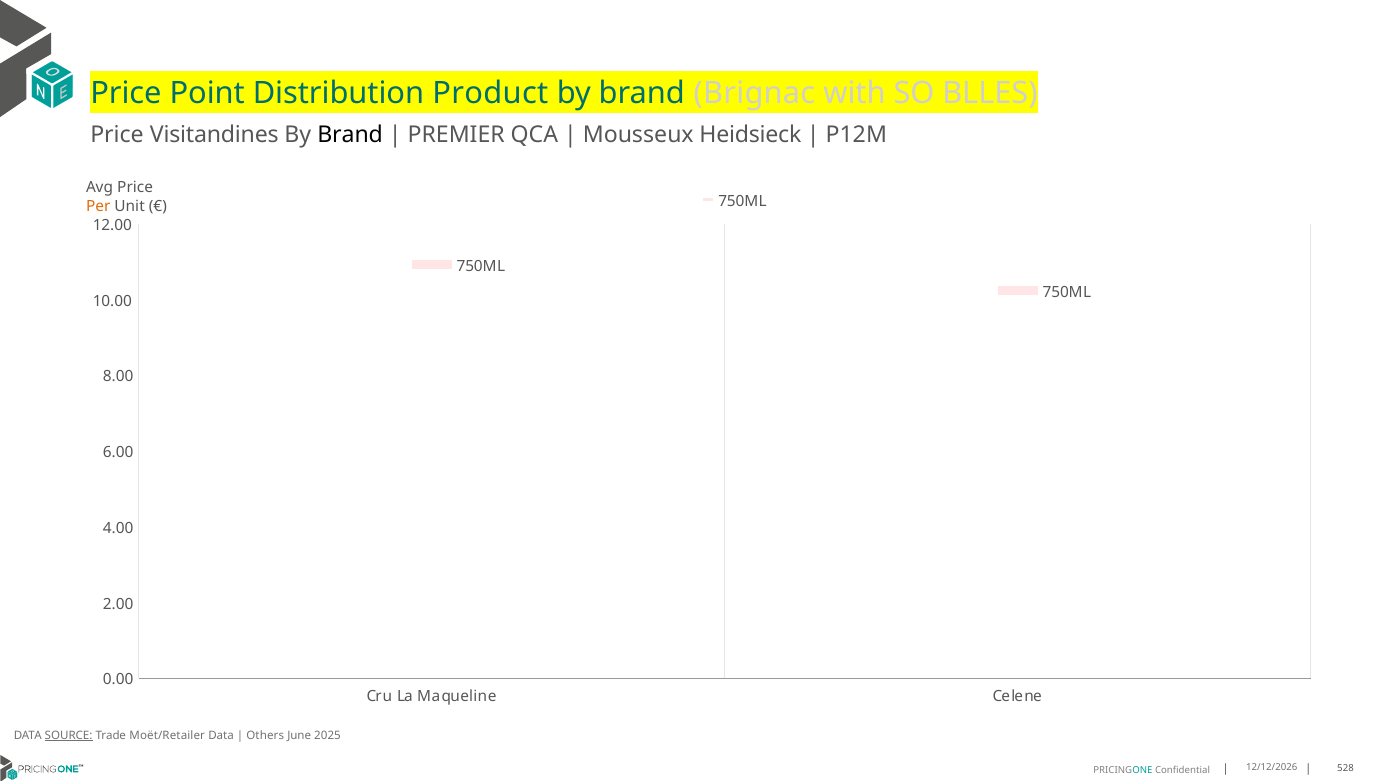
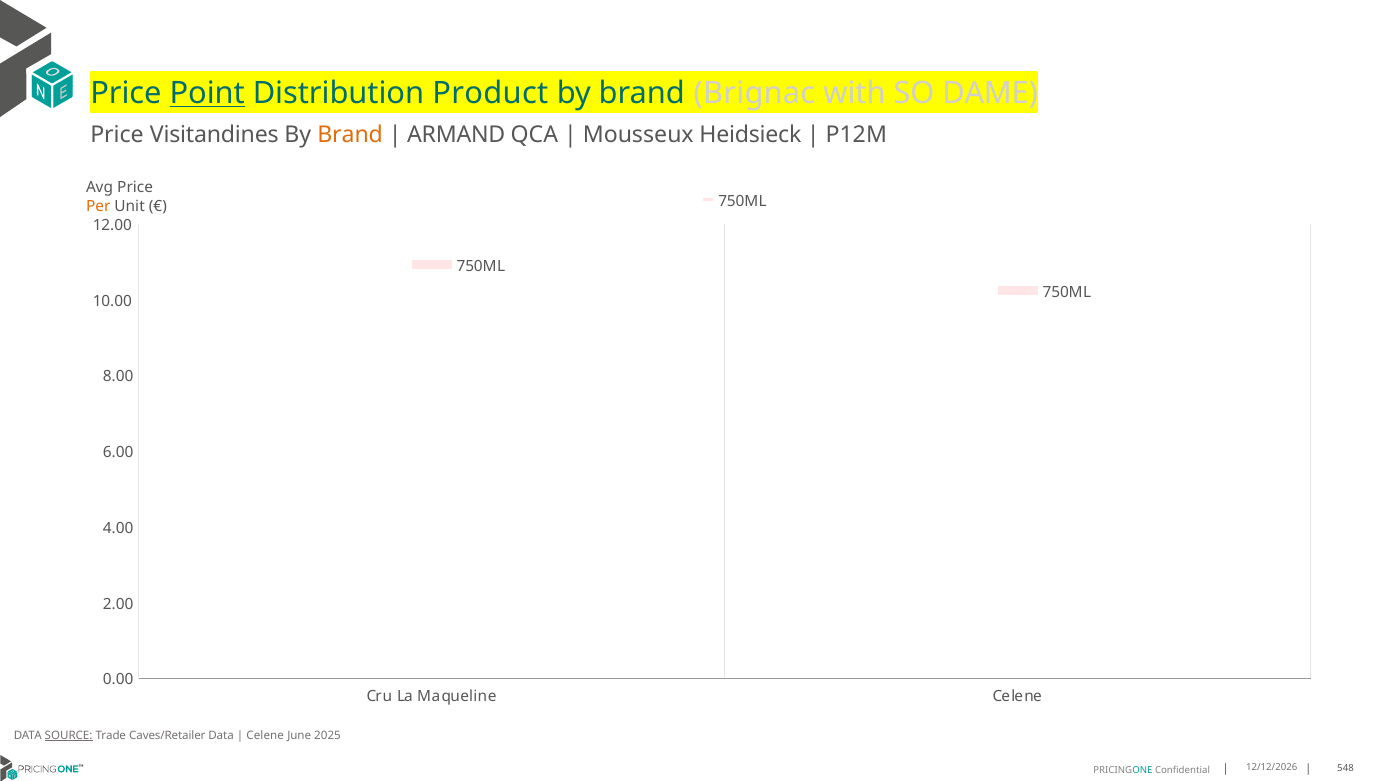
Point underline: none -> present
BLLES: BLLES -> DAME
Brand at (350, 135) colour: black -> orange
PREMIER: PREMIER -> ARMAND
Moët/Retailer: Moët/Retailer -> Caves/Retailer
Others at (265, 735): Others -> Celene
528: 528 -> 548
